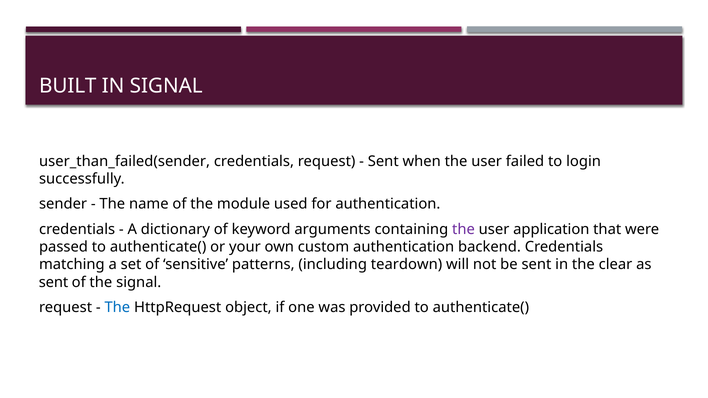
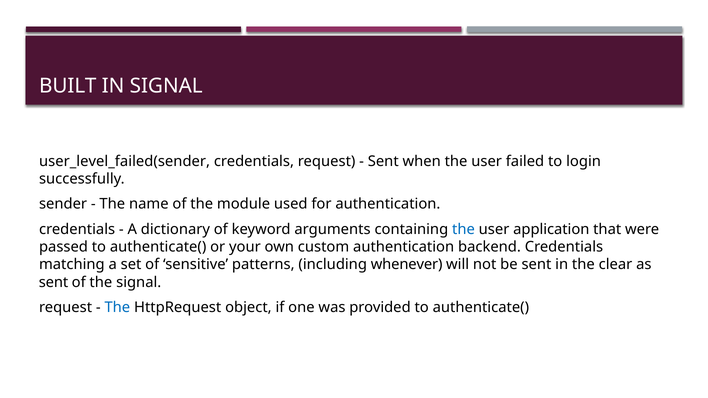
user_than_failed(sender: user_than_failed(sender -> user_level_failed(sender
the at (463, 229) colour: purple -> blue
teardown: teardown -> whenever
